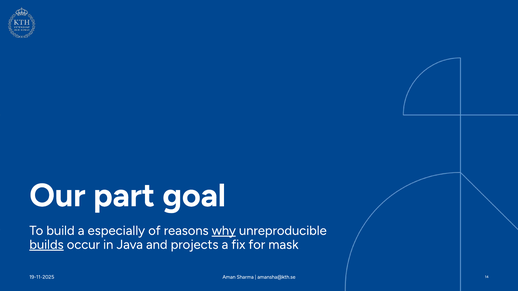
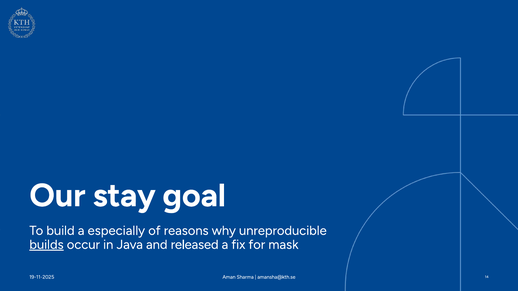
part: part -> stay
why underline: present -> none
projects: projects -> released
